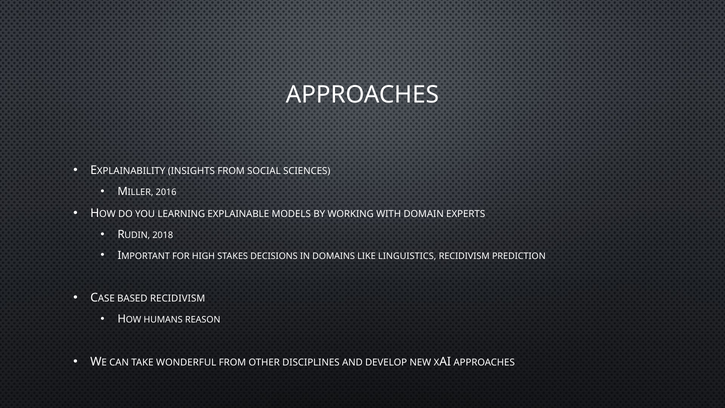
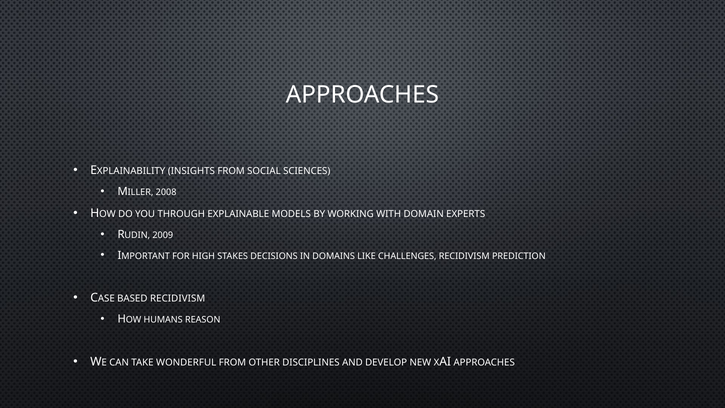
2016: 2016 -> 2008
LEARNING: LEARNING -> THROUGH
2018: 2018 -> 2009
LINGUISTICS: LINGUISTICS -> CHALLENGES
